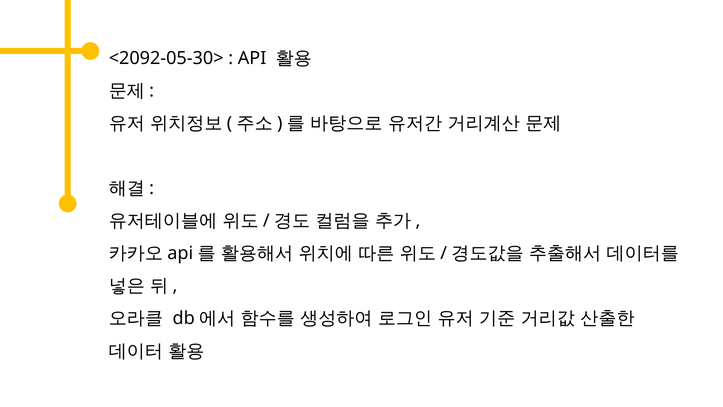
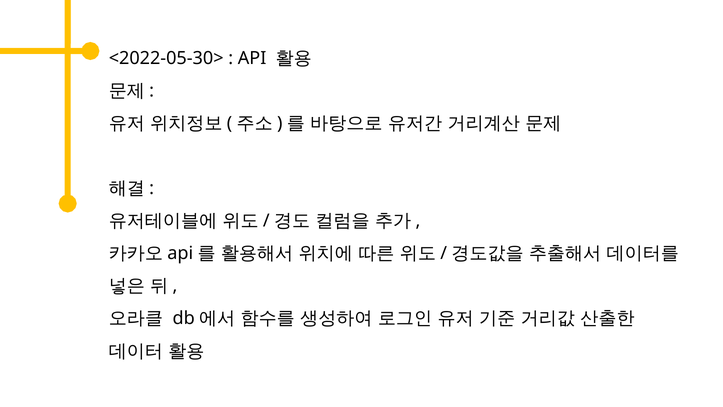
<2092-05-30>: <2092-05-30> -> <2022-05-30>
